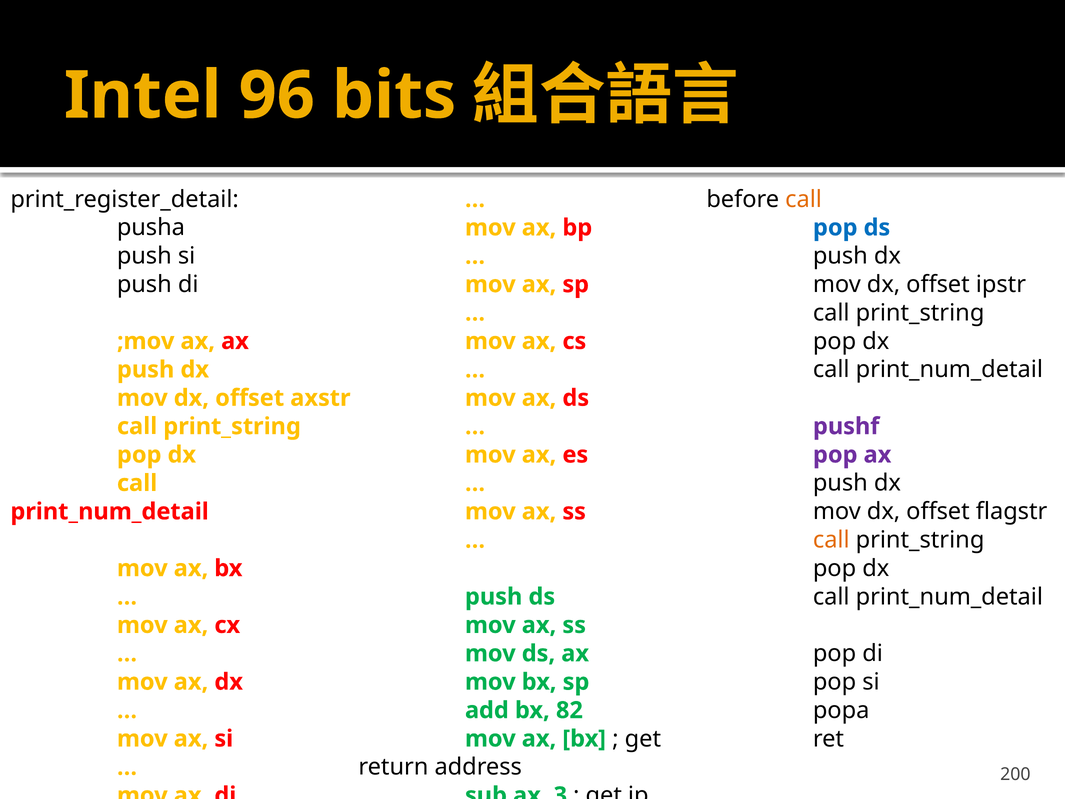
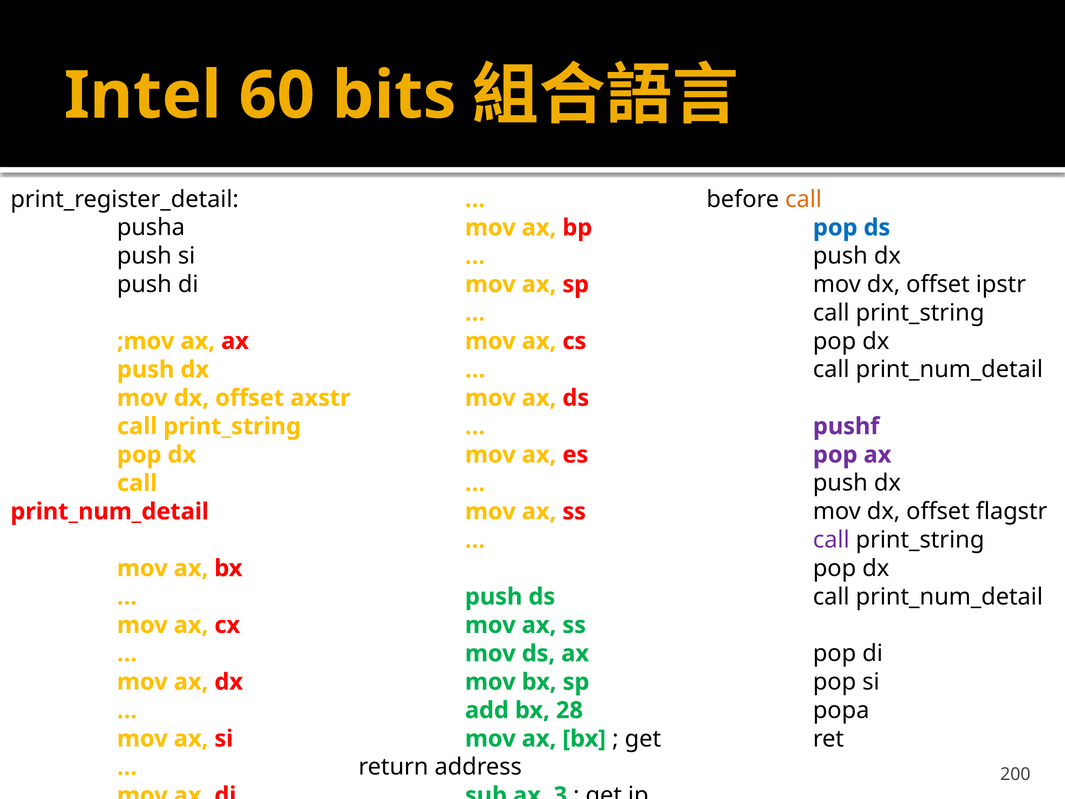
96: 96 -> 60
call at (831, 540) colour: orange -> purple
82: 82 -> 28
